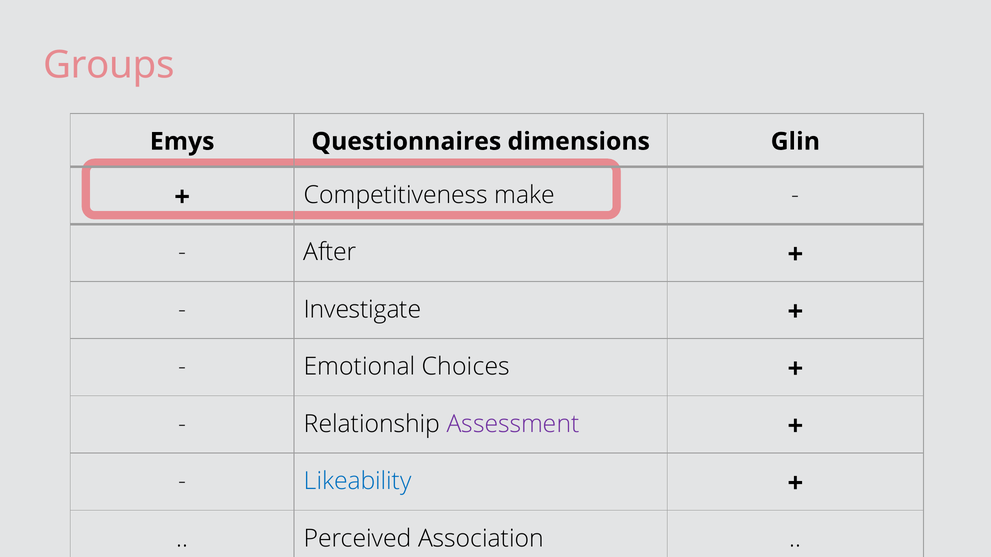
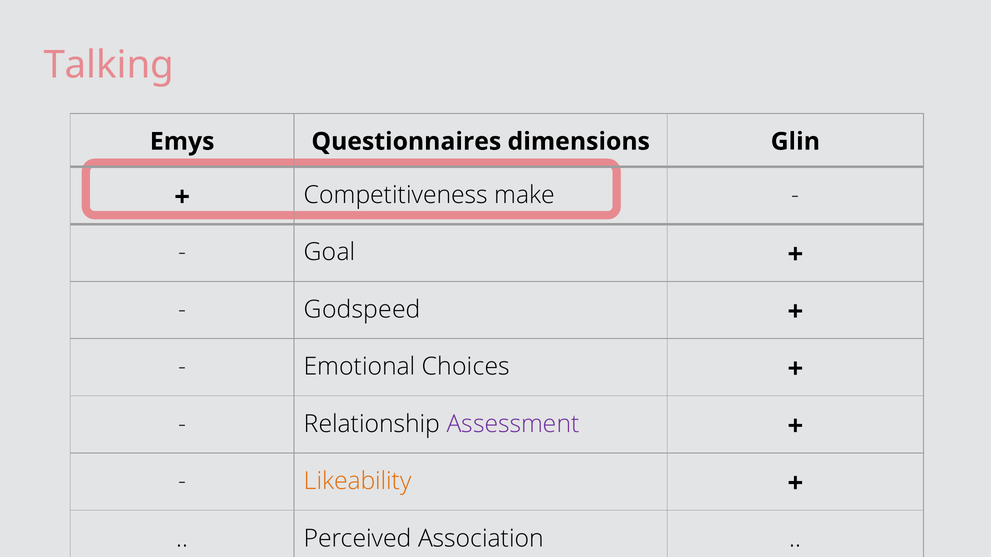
Groups: Groups -> Talking
After: After -> Goal
Investigate: Investigate -> Godspeed
Likeability colour: blue -> orange
